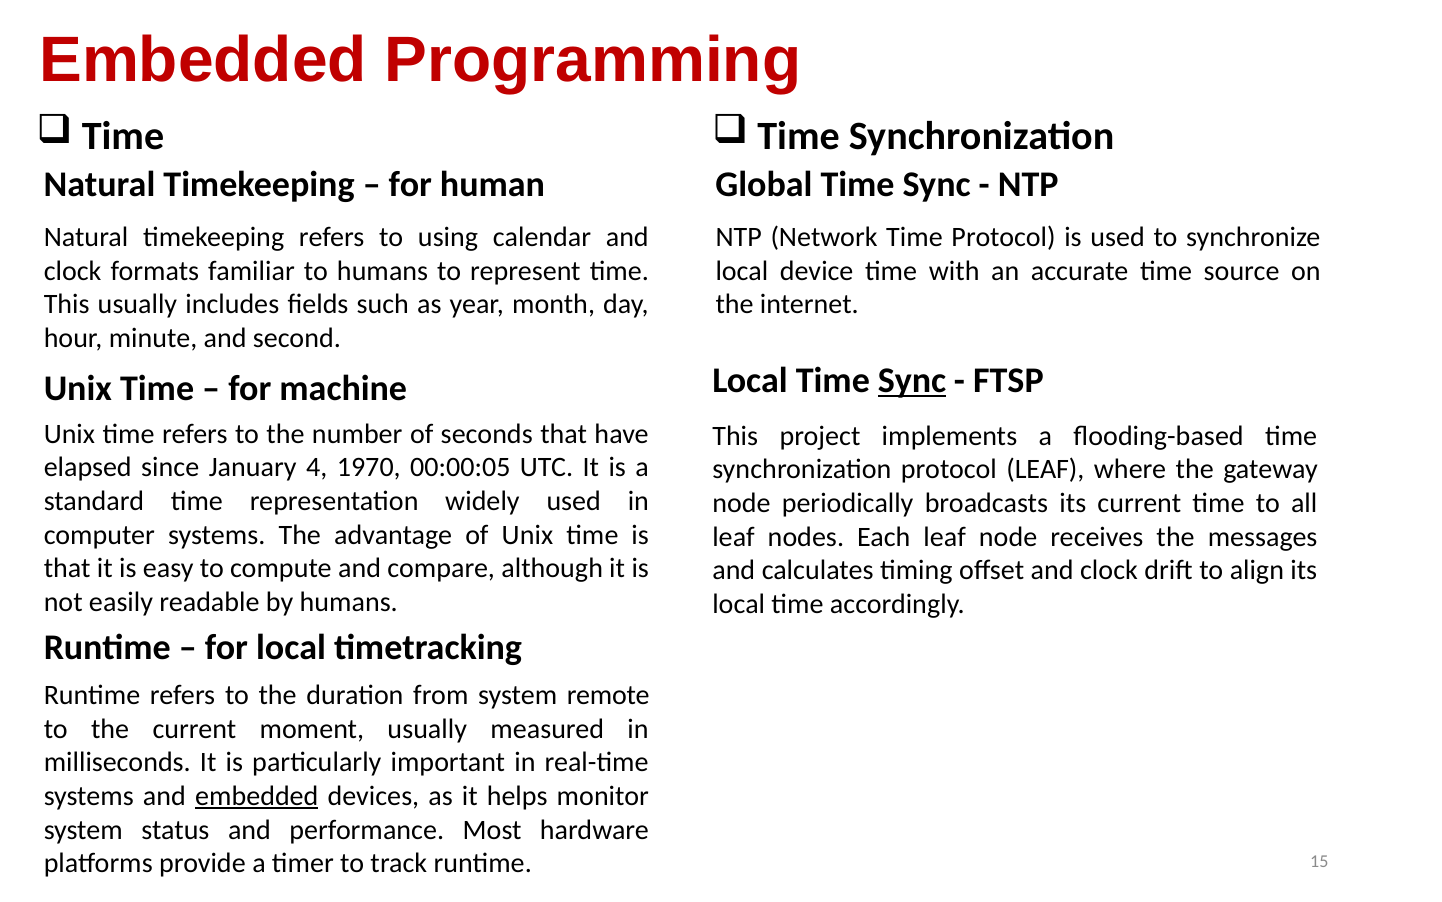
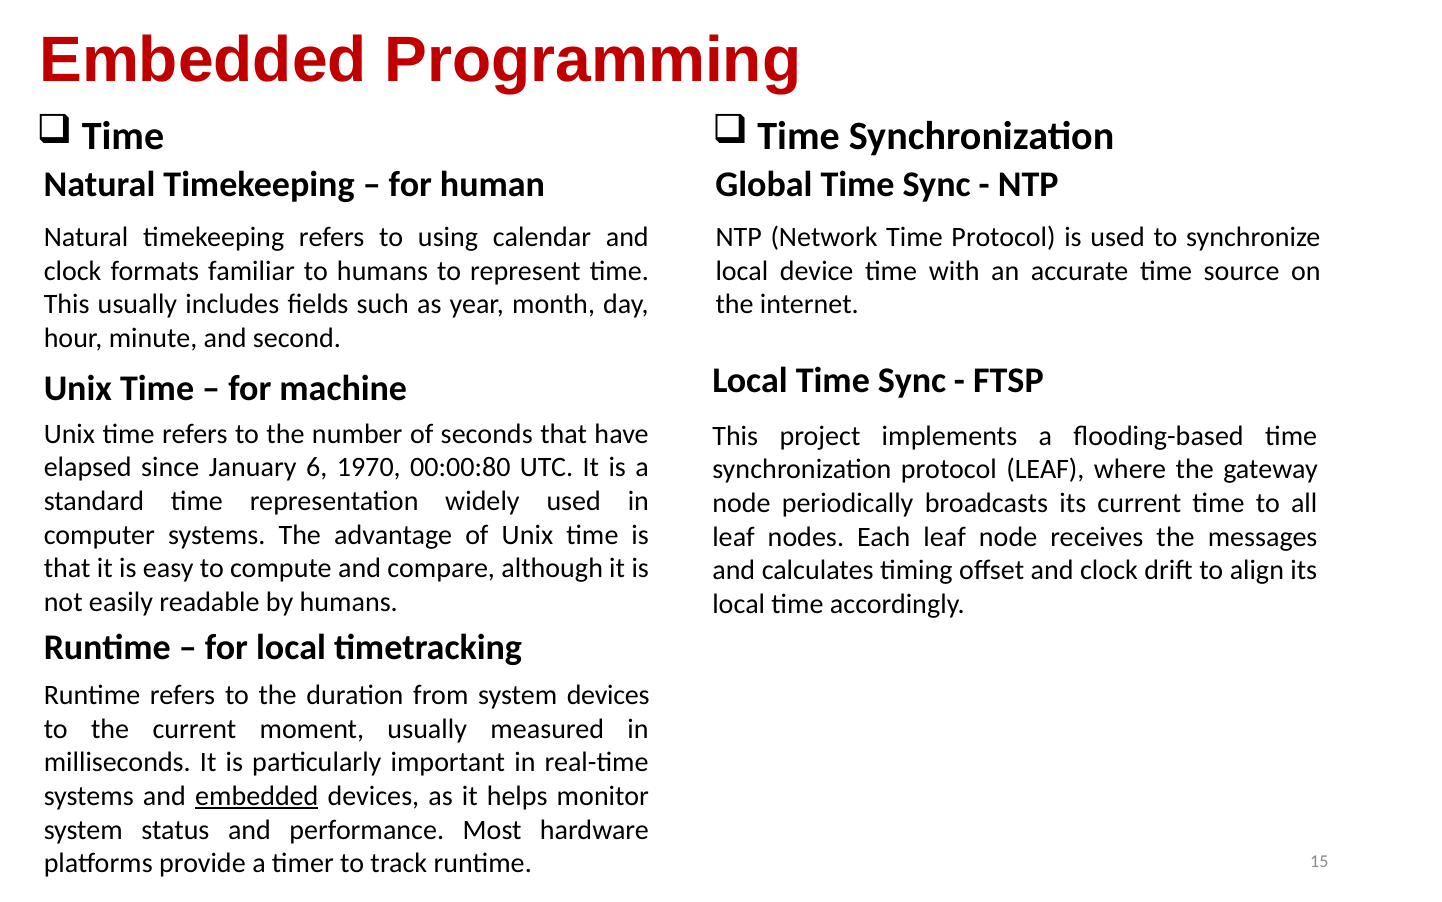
Sync at (912, 381) underline: present -> none
4: 4 -> 6
00:00:05: 00:00:05 -> 00:00:80
system remote: remote -> devices
